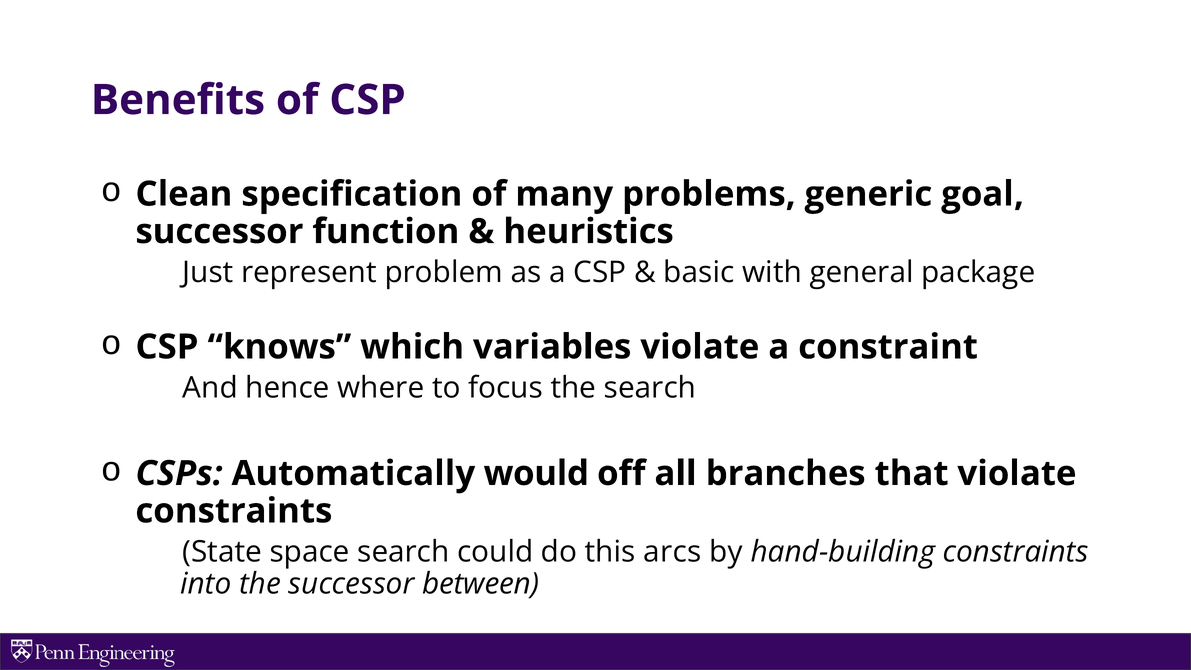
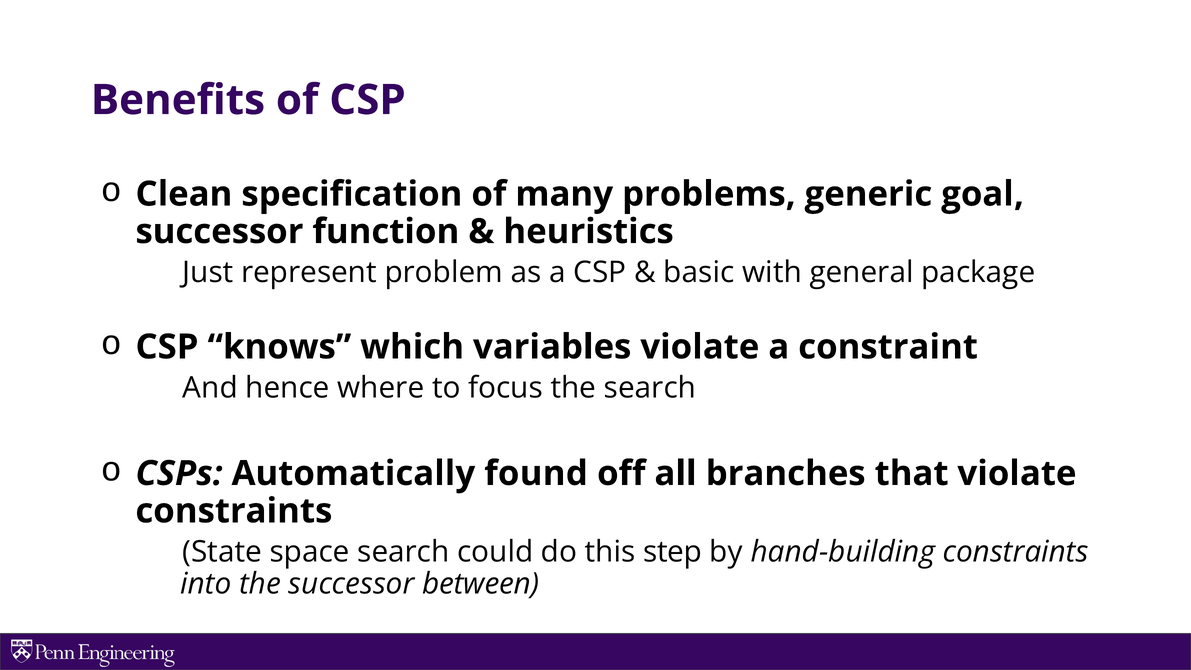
would: would -> found
arcs: arcs -> step
